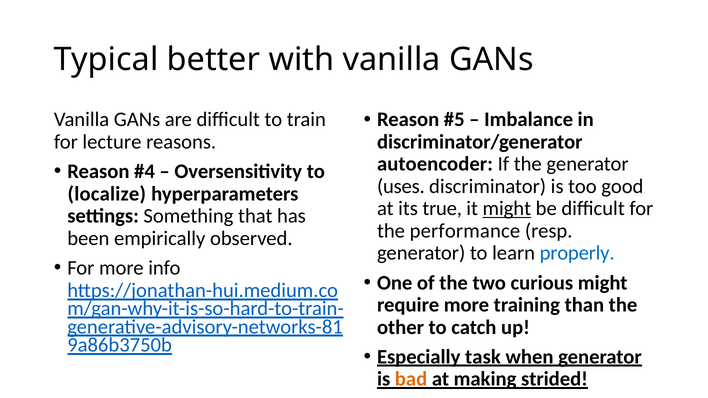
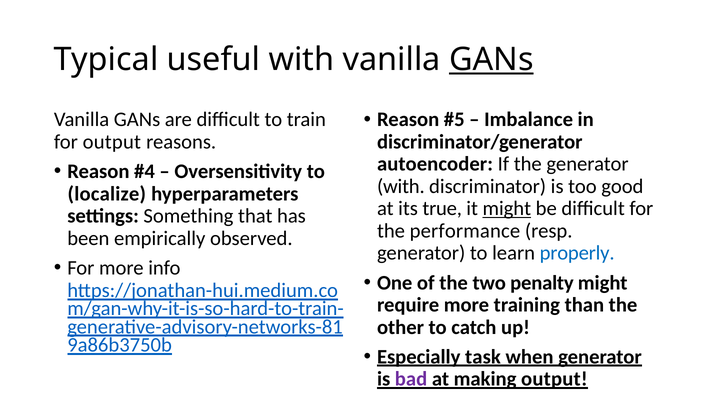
better: better -> useful
GANs at (491, 59) underline: none -> present
for lecture: lecture -> output
uses at (401, 186): uses -> with
curious: curious -> penalty
bad colour: orange -> purple
making strided: strided -> output
